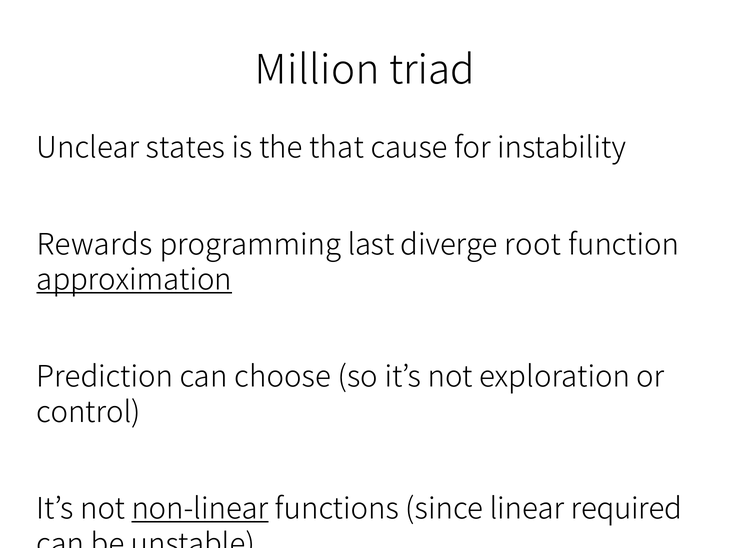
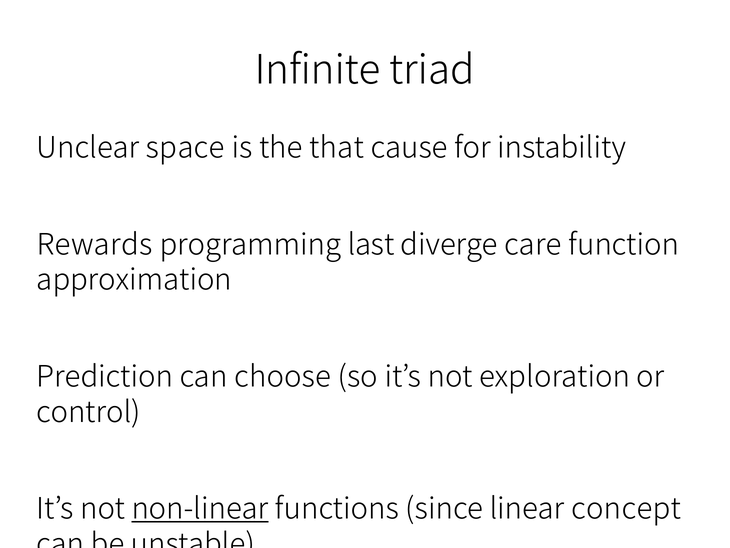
Million: Million -> Infinite
states: states -> space
root: root -> care
approximation underline: present -> none
required: required -> concept
